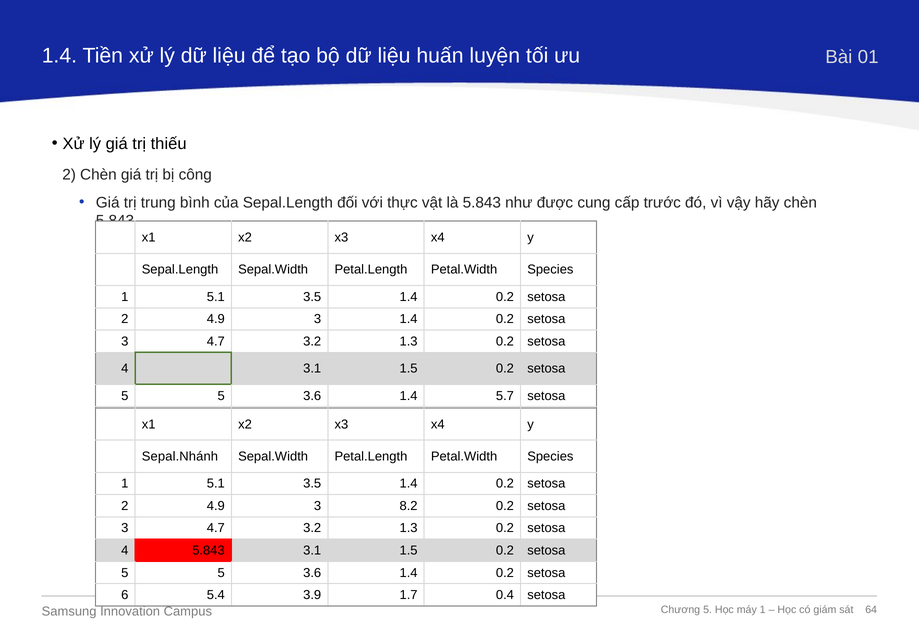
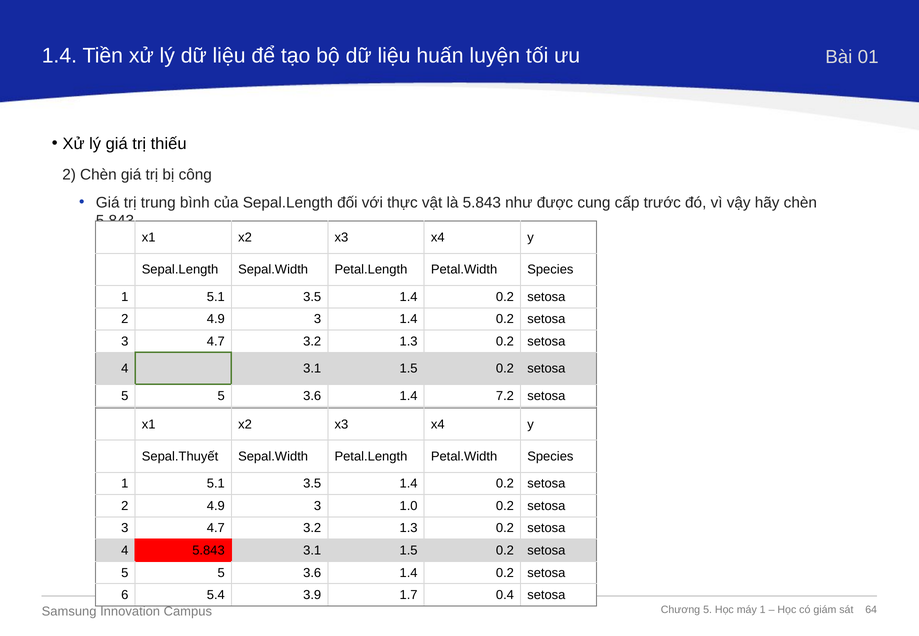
5.7: 5.7 -> 7.2
Sepal.Nhánh: Sepal.Nhánh -> Sepal.Thuyết
8.2: 8.2 -> 1.0
